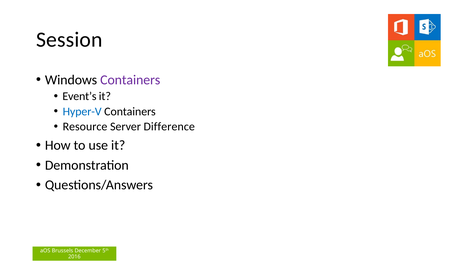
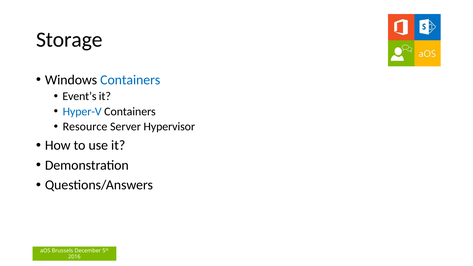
Session: Session -> Storage
Containers at (130, 80) colour: purple -> blue
Difference: Difference -> Hypervisor
